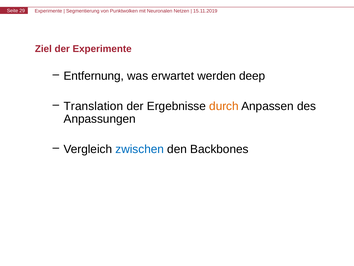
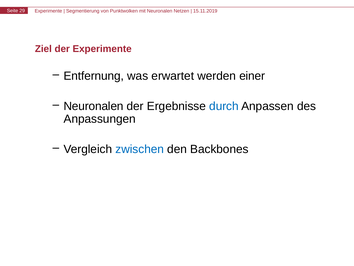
deep: deep -> einer
Translation at (93, 106): Translation -> Neuronalen
durch colour: orange -> blue
